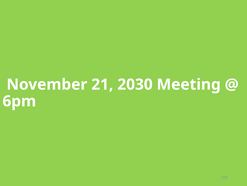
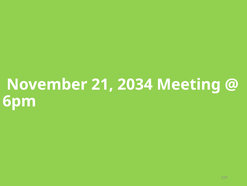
2030: 2030 -> 2034
